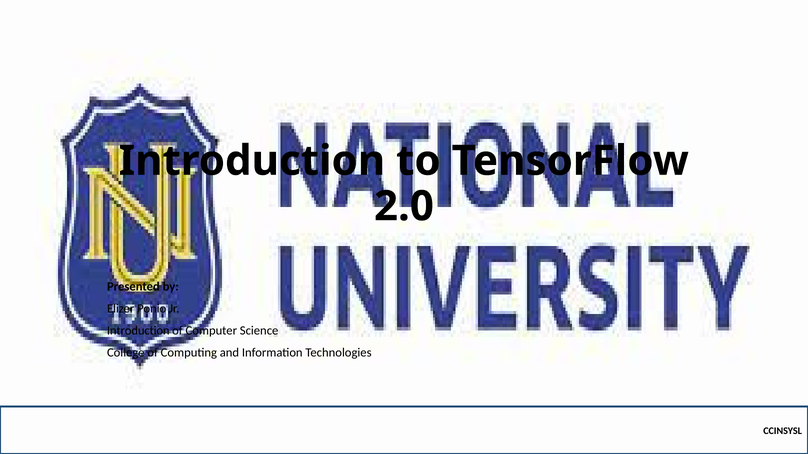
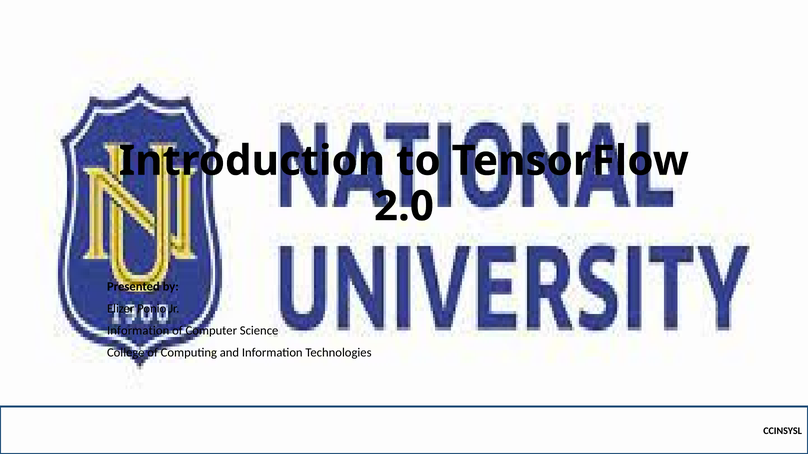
Introduction at (138, 331): Introduction -> Information
